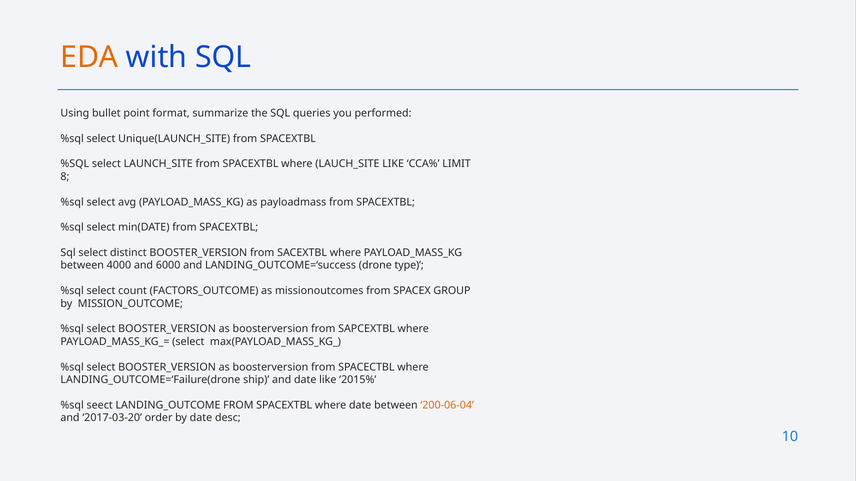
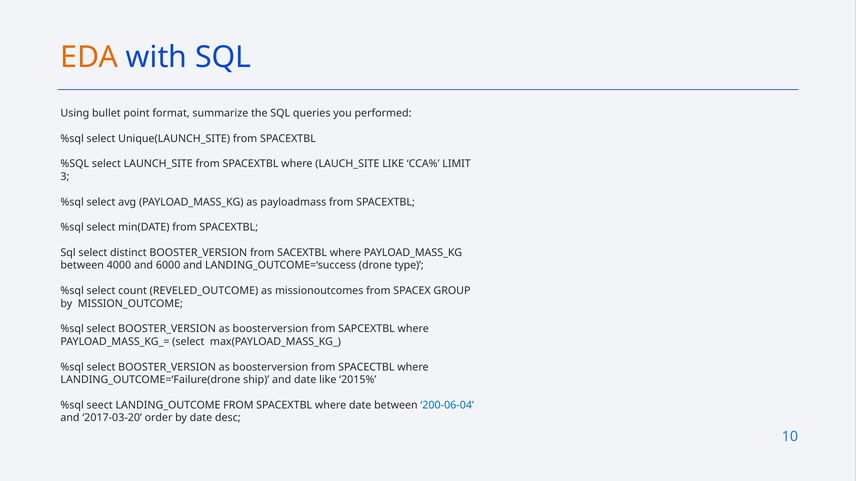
8: 8 -> 3
FACTORS_OUTCOME: FACTORS_OUTCOME -> REVELED_OUTCOME
200-06-04 colour: orange -> blue
